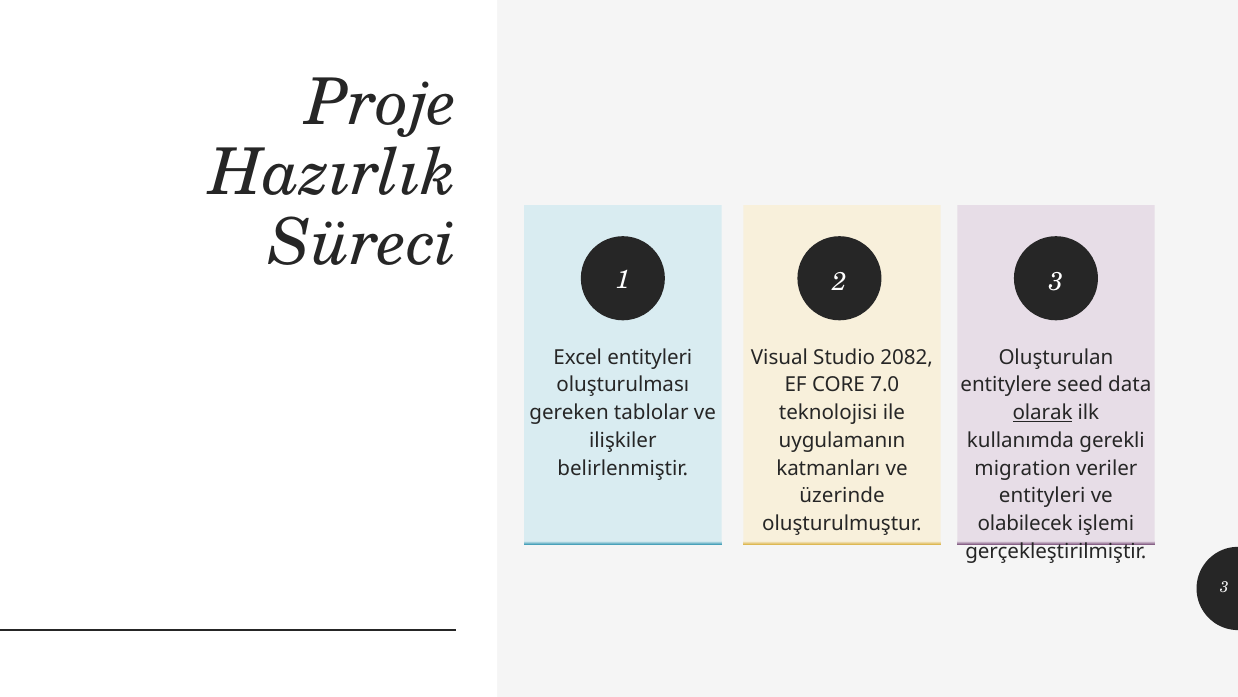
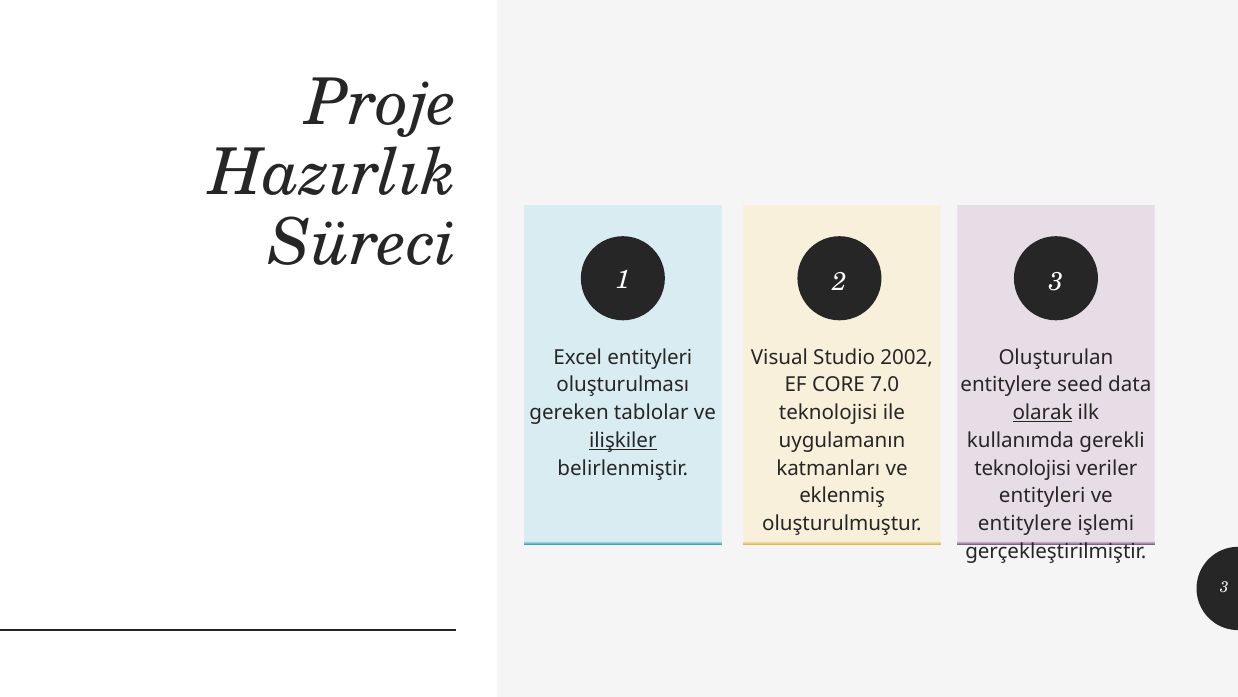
2082: 2082 -> 2002
ilişkiler underline: none -> present
migration at (1023, 468): migration -> teknolojisi
üzerinde: üzerinde -> eklenmiş
olabilecek at (1025, 523): olabilecek -> entitylere
